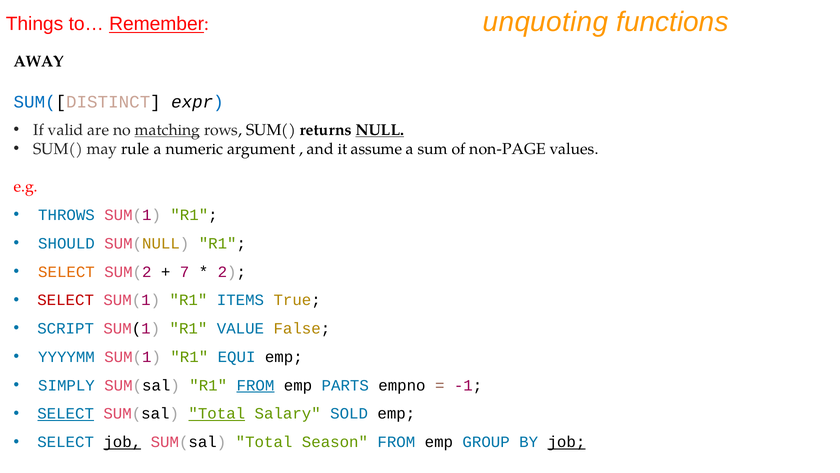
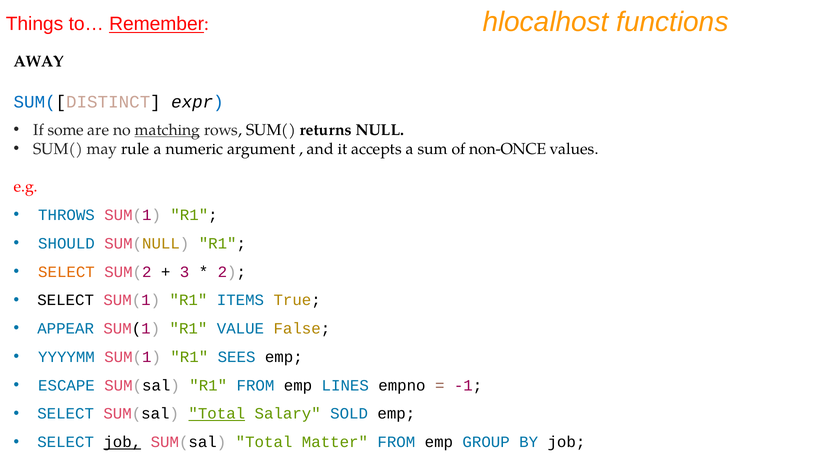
unquoting: unquoting -> hlocalhost
valid: valid -> some
NULL underline: present -> none
assume: assume -> accepts
non-PAGE: non-PAGE -> non-ONCE
7: 7 -> 3
SELECT at (66, 300) colour: red -> black
SCRIPT: SCRIPT -> APPEAR
EQUI: EQUI -> SEES
SIMPLY: SIMPLY -> ESCAPE
FROM at (255, 385) underline: present -> none
PARTS: PARTS -> LINES
SELECT at (66, 413) underline: present -> none
Season: Season -> Matter
job at (566, 442) underline: present -> none
